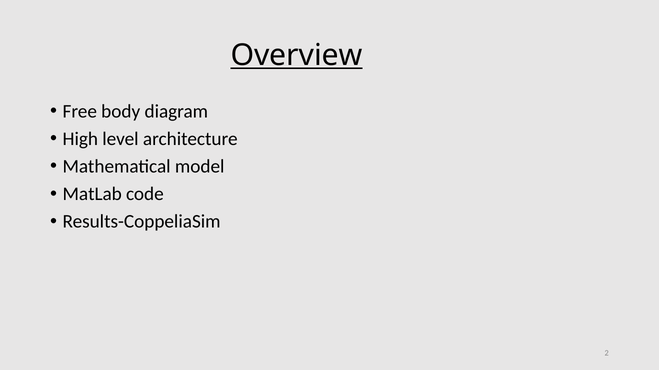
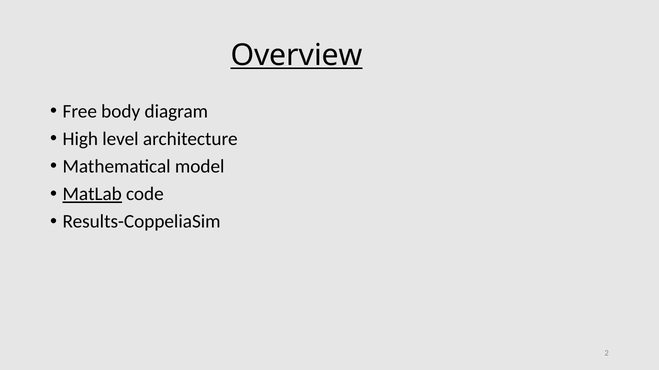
MatLab underline: none -> present
